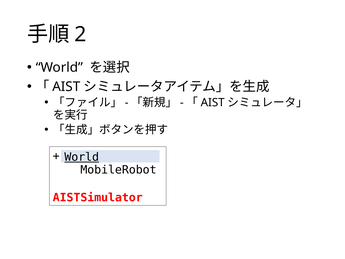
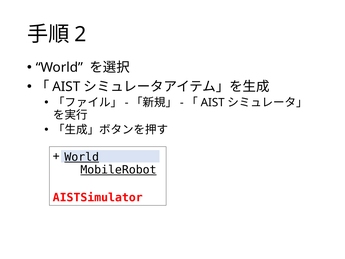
MobileRobot underline: none -> present
